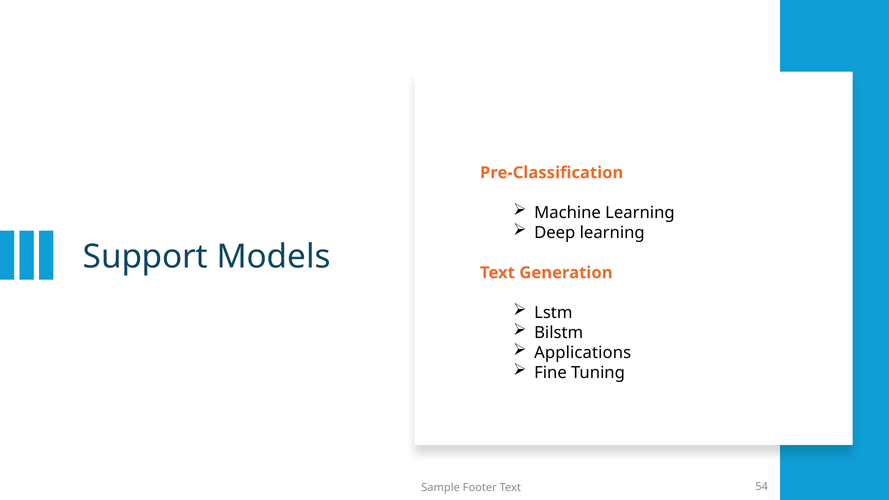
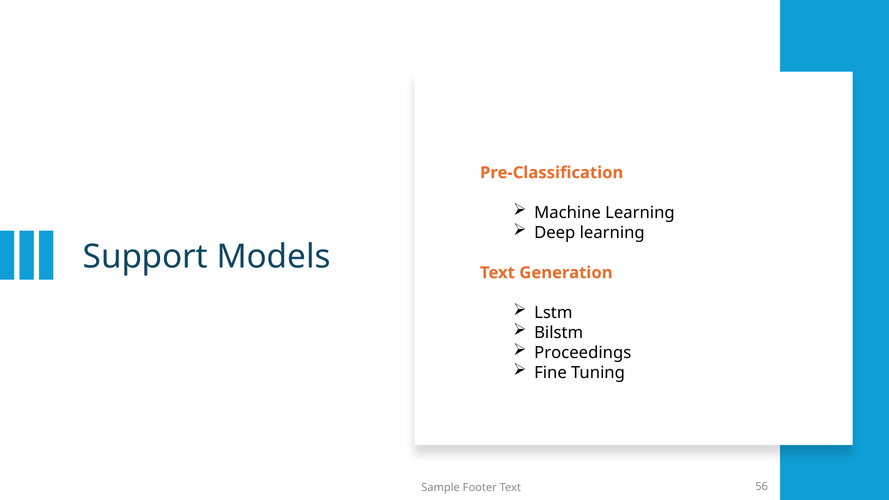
Applications: Applications -> Proceedings
54: 54 -> 56
